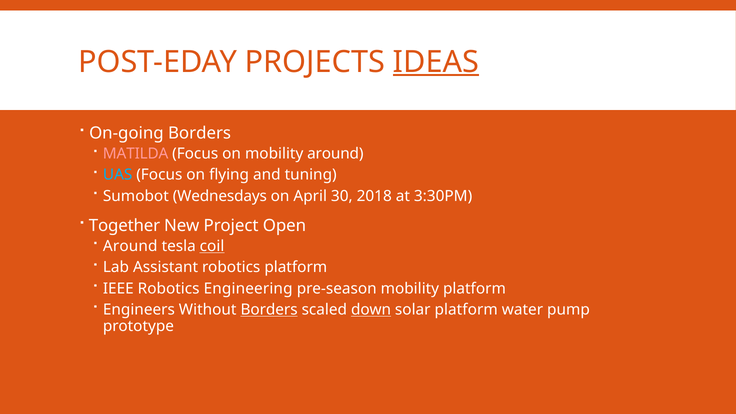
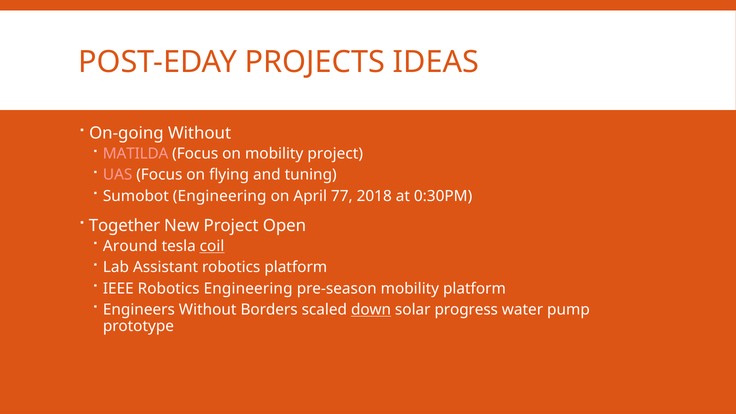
IDEAS underline: present -> none
On-going Borders: Borders -> Without
mobility around: around -> project
UAS colour: light blue -> pink
Sumobot Wednesdays: Wednesdays -> Engineering
30: 30 -> 77
3:30PM: 3:30PM -> 0:30PM
Borders at (269, 310) underline: present -> none
solar platform: platform -> progress
